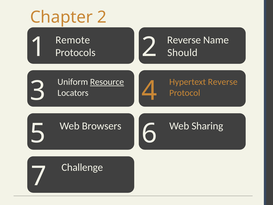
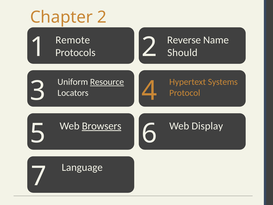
Hypertext Reverse: Reverse -> Systems
Browsers underline: none -> present
Sharing: Sharing -> Display
Challenge: Challenge -> Language
